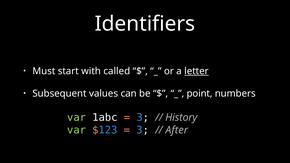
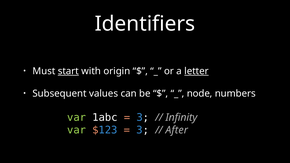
start underline: none -> present
called: called -> origin
point: point -> node
History: History -> Infinity
